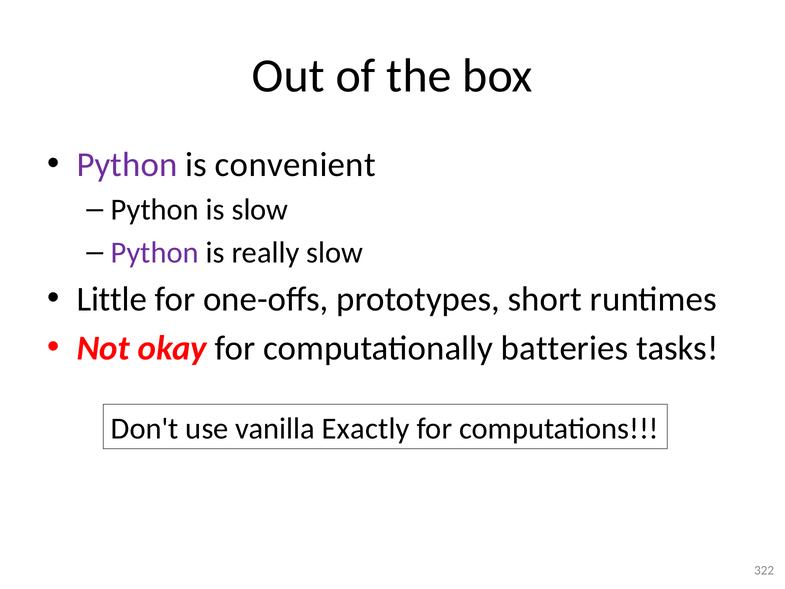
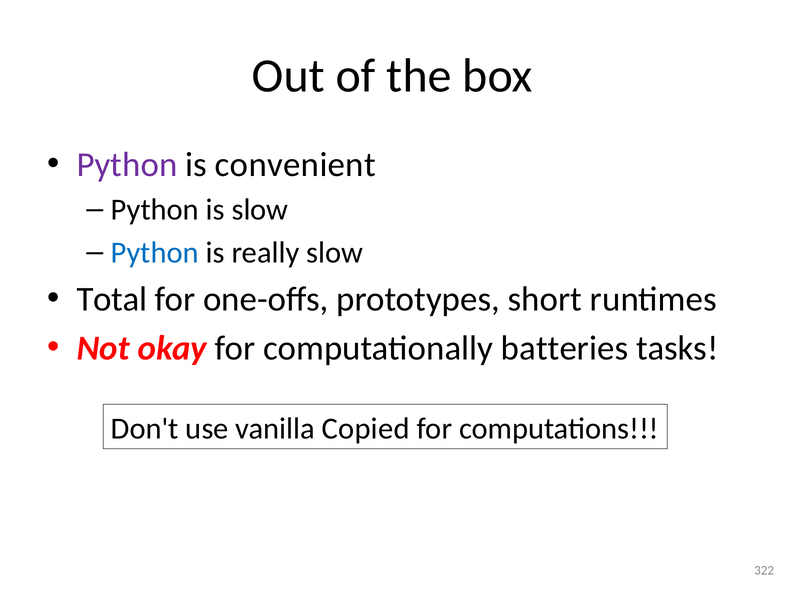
Python at (155, 253) colour: purple -> blue
Little: Little -> Total
Exactly: Exactly -> Copied
